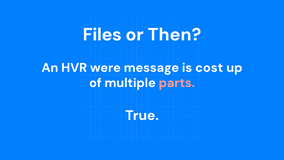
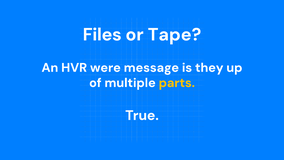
Then: Then -> Tape
cost: cost -> they
parts colour: pink -> yellow
